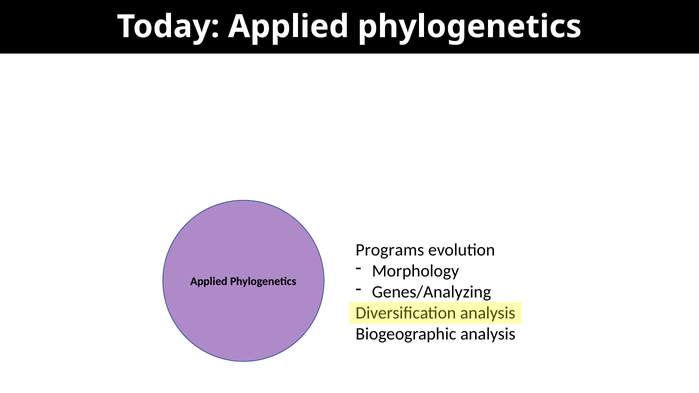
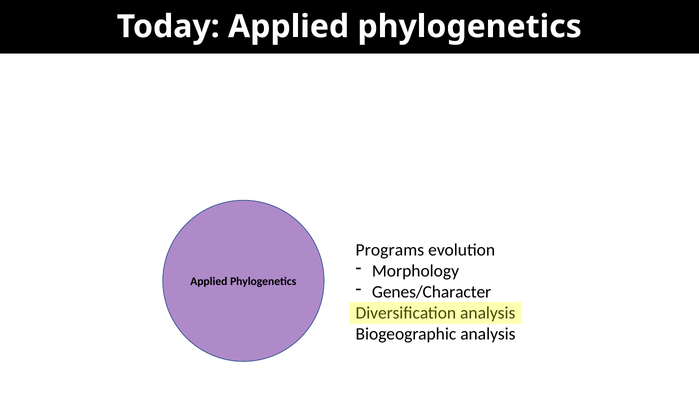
Genes/Analyzing: Genes/Analyzing -> Genes/Character
